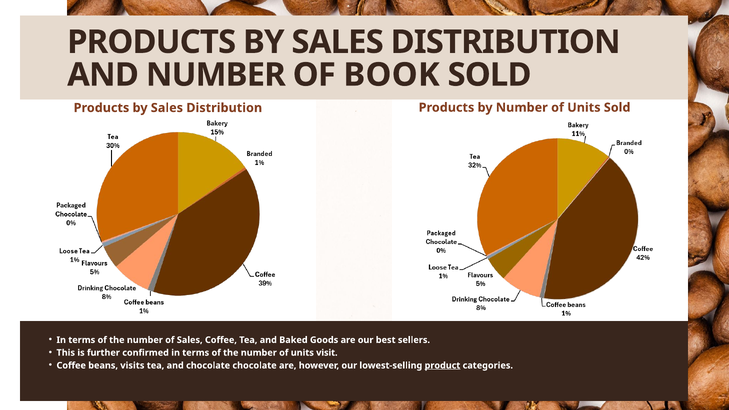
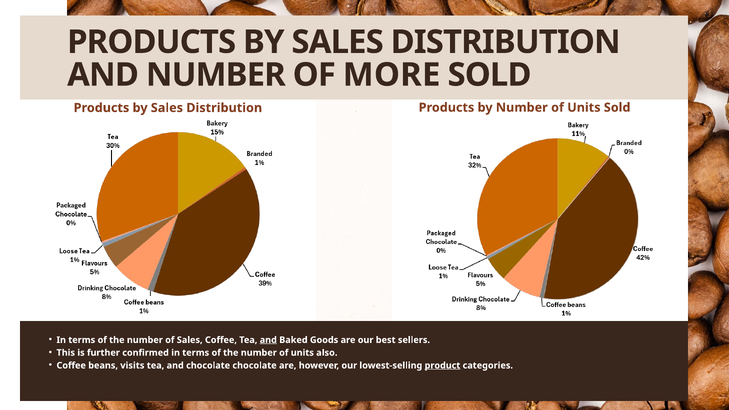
BOOK: BOOK -> MORE
and at (268, 340) underline: none -> present
visit: visit -> also
